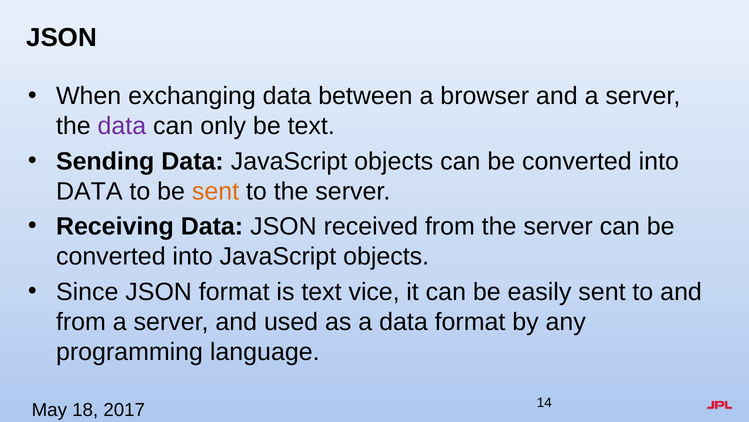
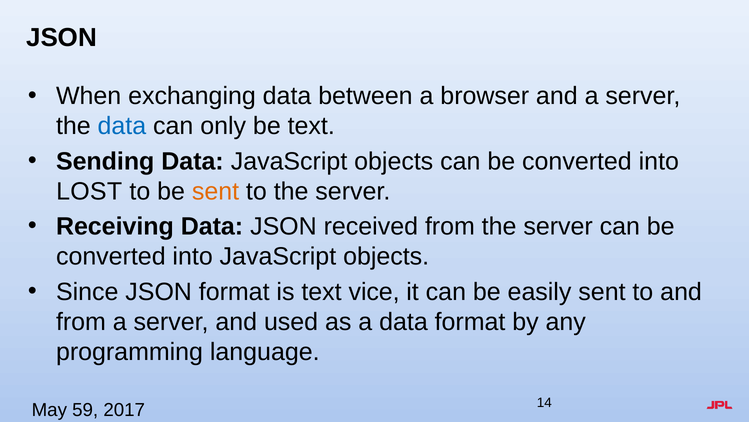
data at (122, 126) colour: purple -> blue
DATA at (89, 191): DATA -> LOST
18: 18 -> 59
